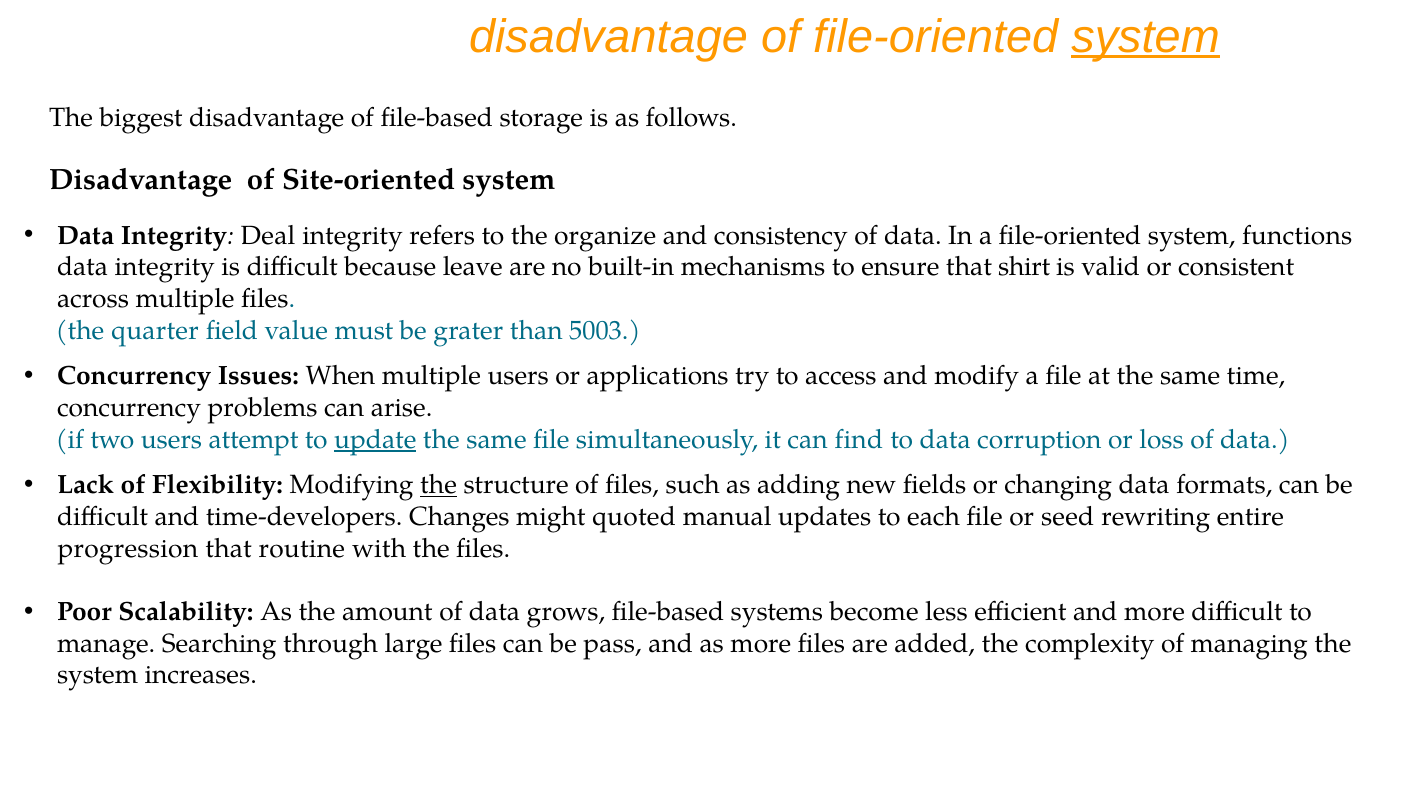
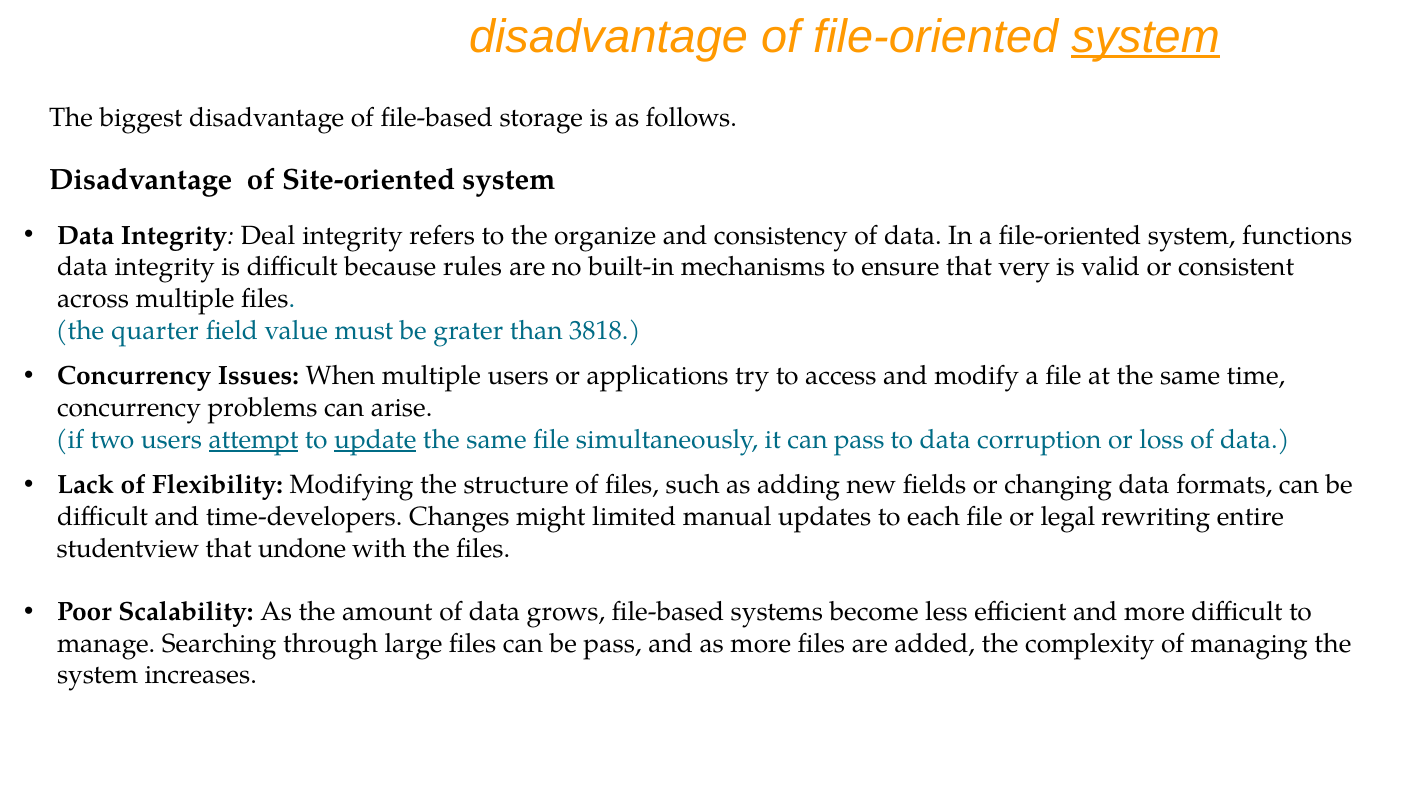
leave: leave -> rules
shirt: shirt -> very
5003: 5003 -> 3818
attempt underline: none -> present
can find: find -> pass
the at (439, 485) underline: present -> none
quoted: quoted -> limited
seed: seed -> legal
progression: progression -> studentview
routine: routine -> undone
